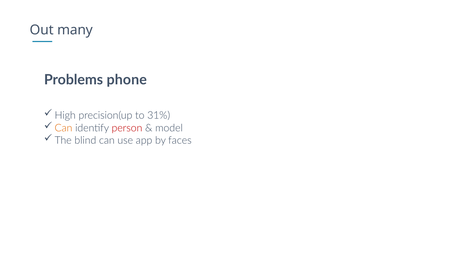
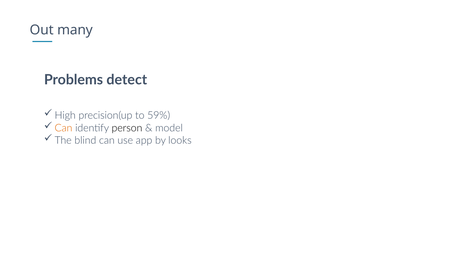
phone: phone -> detect
31%: 31% -> 59%
person colour: red -> black
faces: faces -> looks
